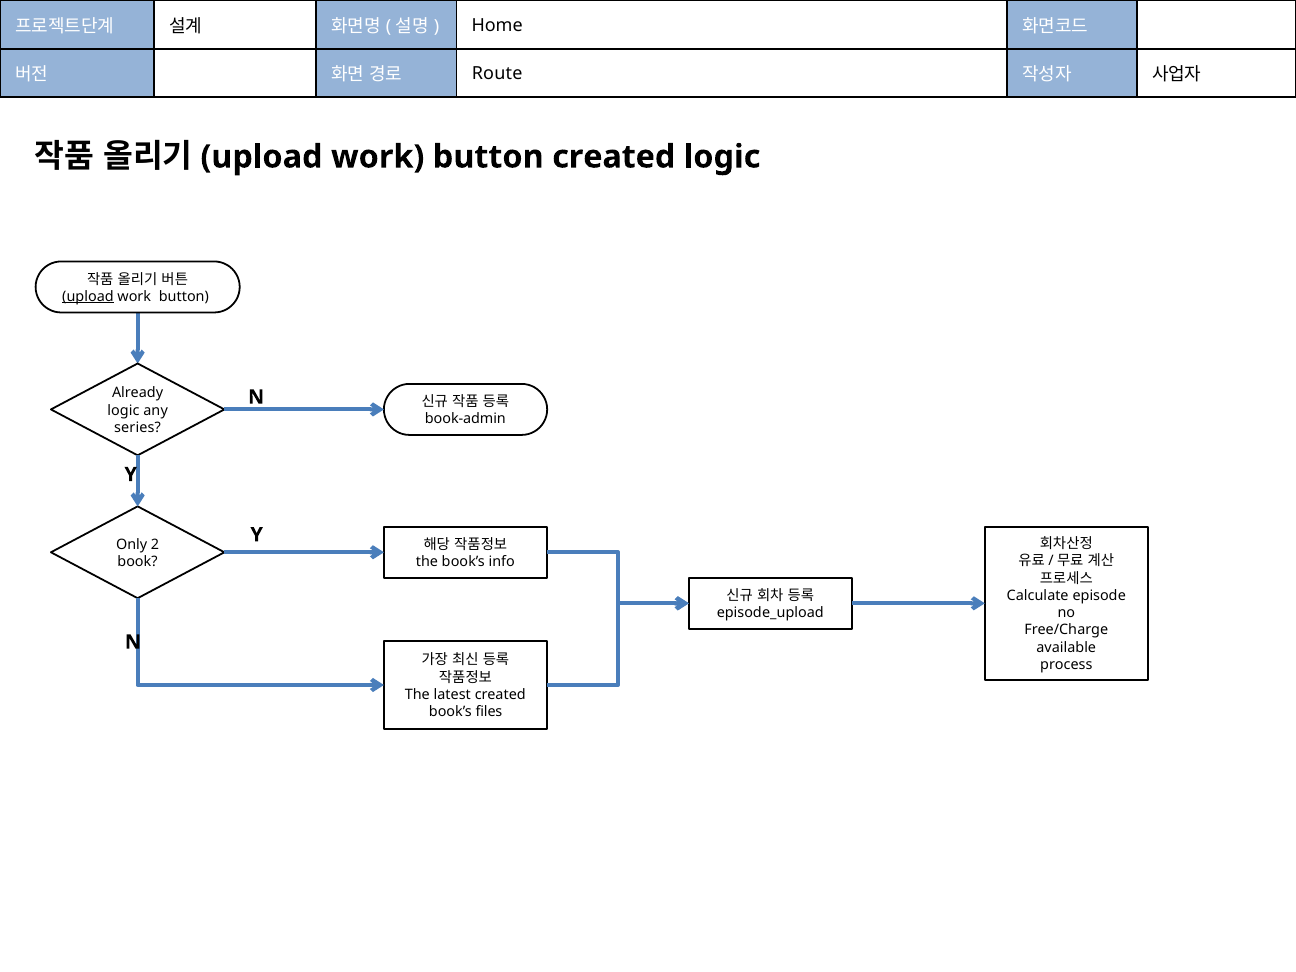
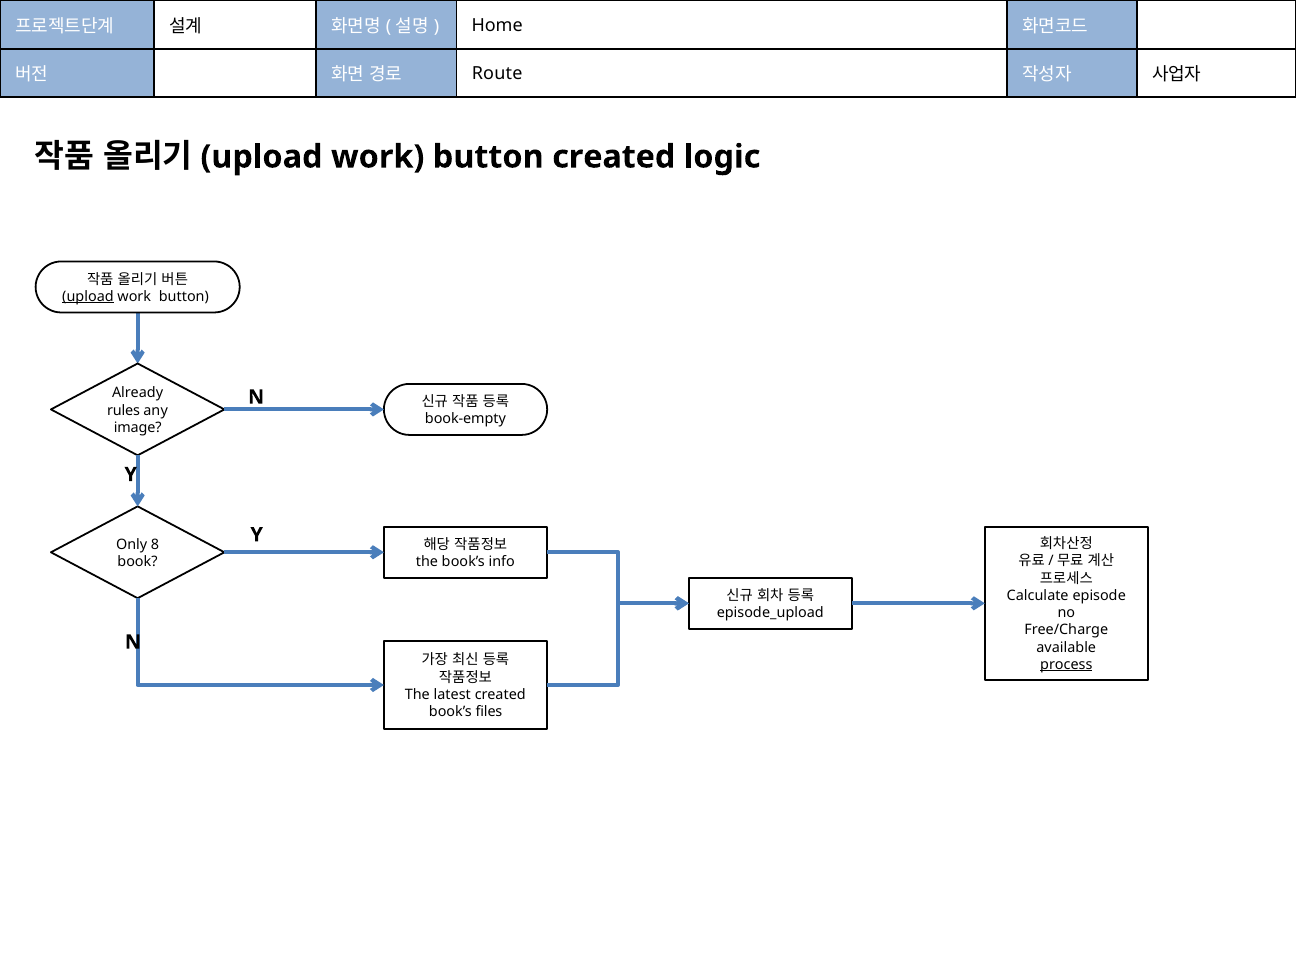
logic at (123, 410): logic -> rules
book-admin: book-admin -> book-empty
series: series -> image
2: 2 -> 8
process underline: none -> present
